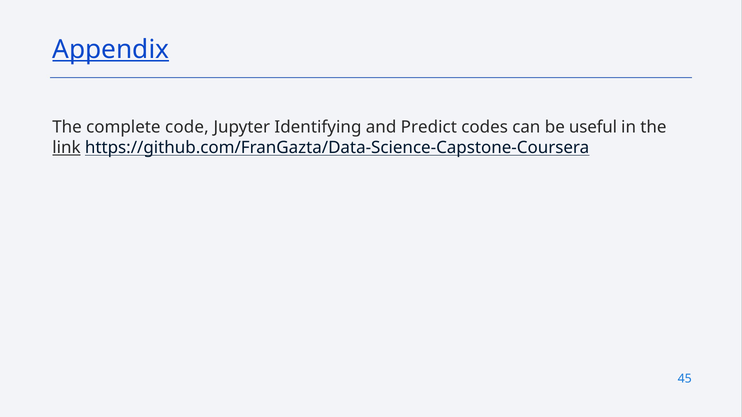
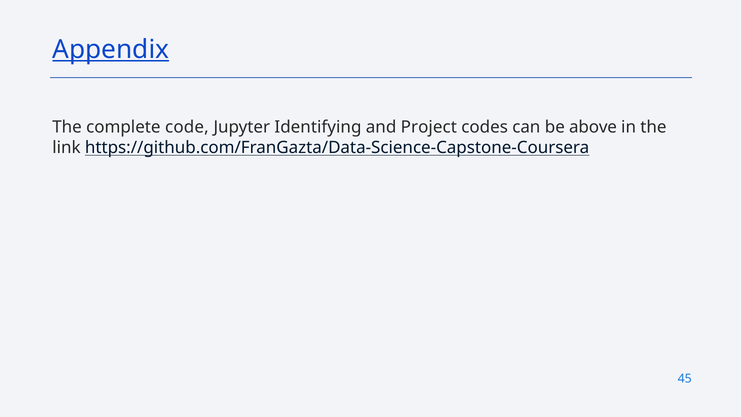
Predict: Predict -> Project
useful: useful -> above
link underline: present -> none
